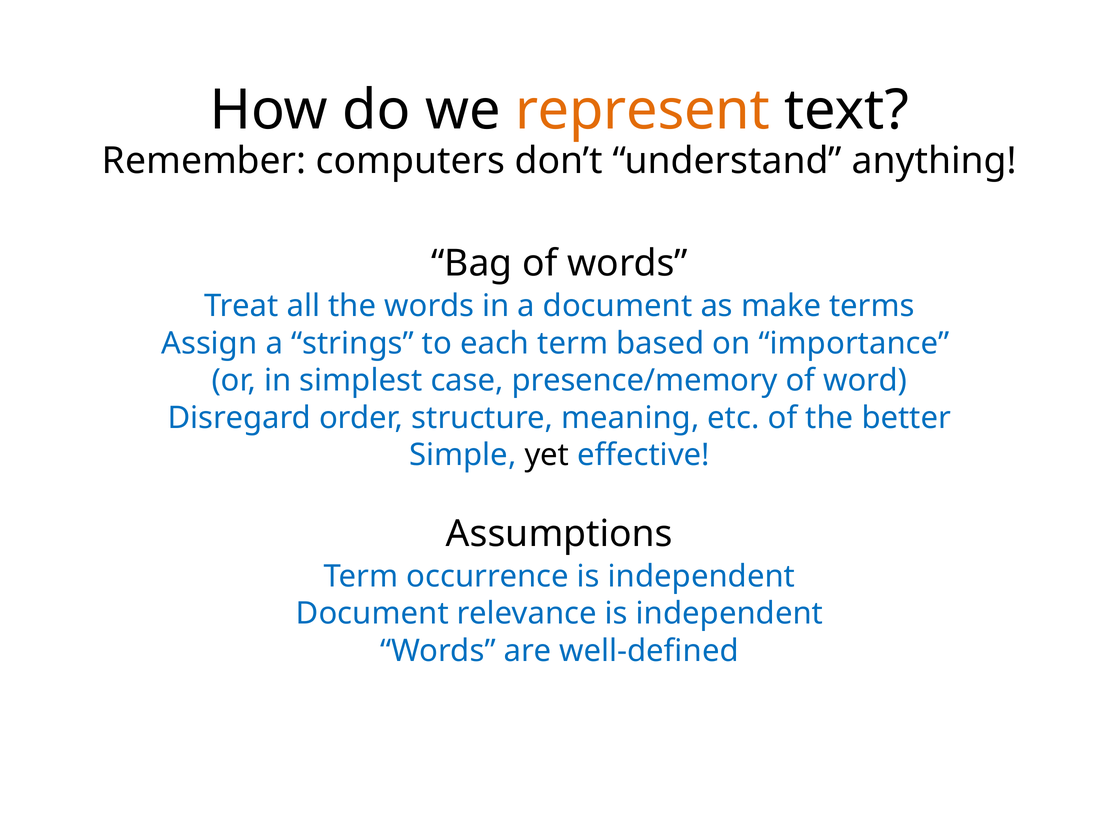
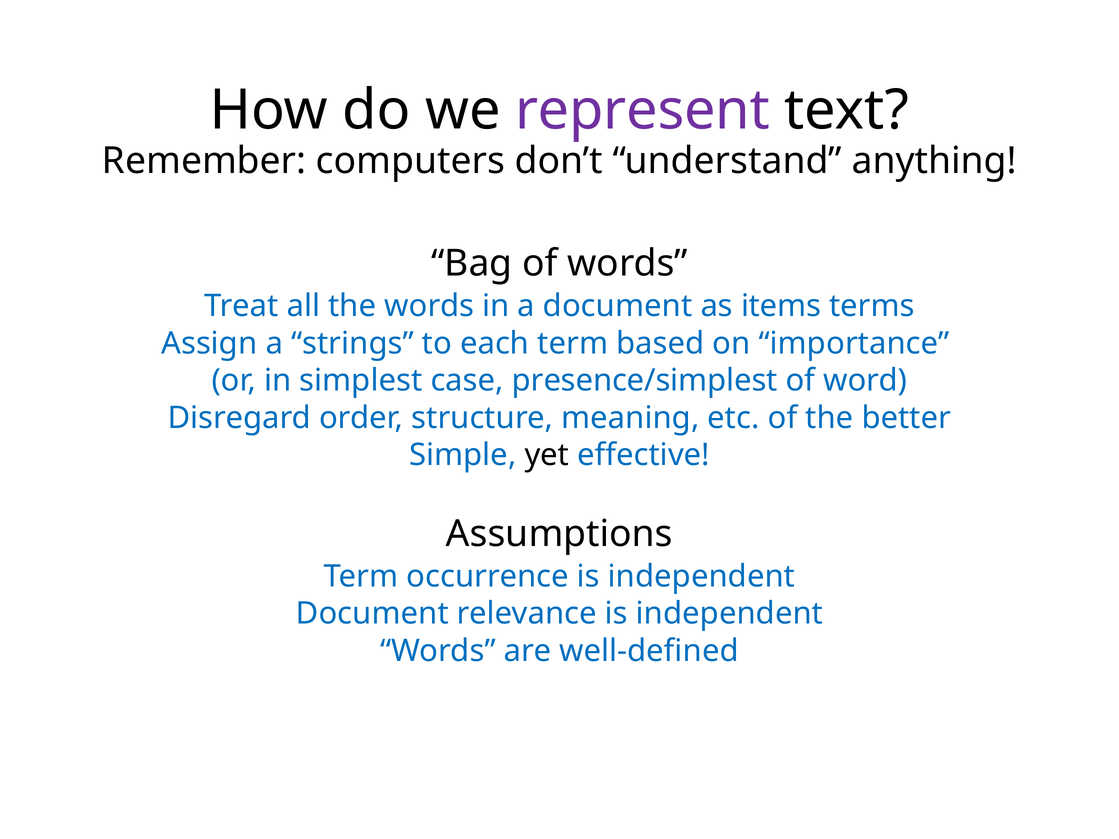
represent colour: orange -> purple
make: make -> items
presence/memory: presence/memory -> presence/simplest
